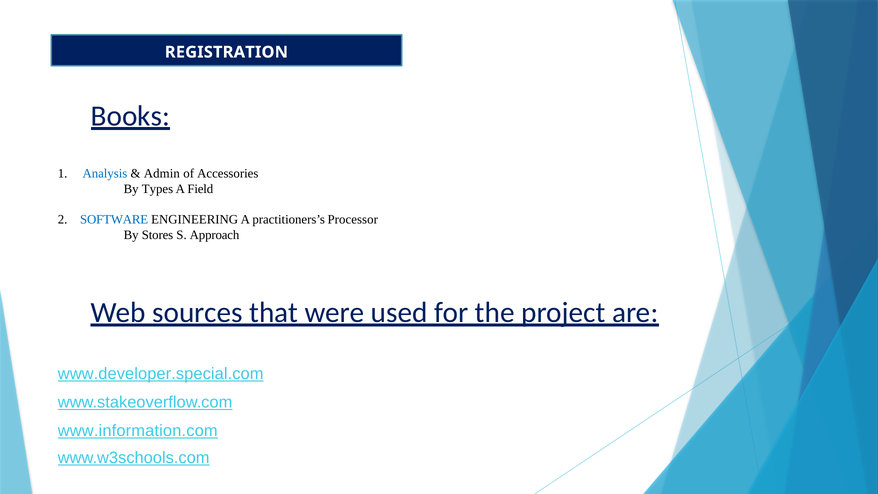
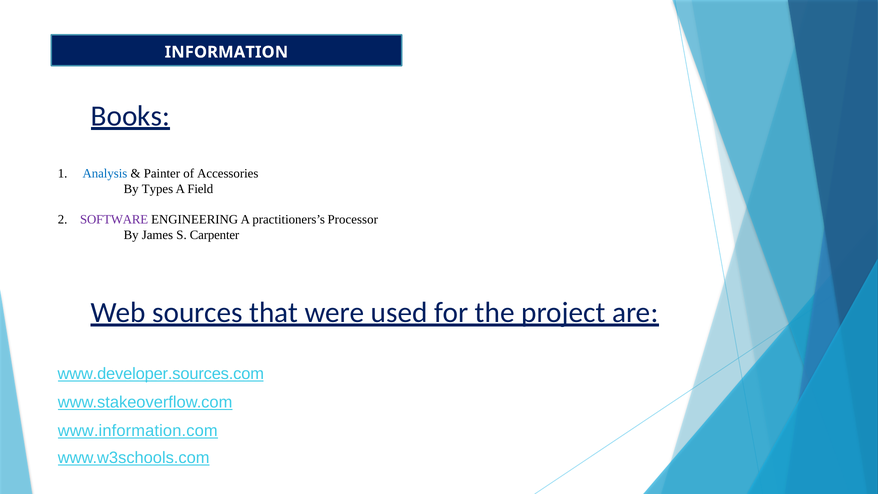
REGISTRATION: REGISTRATION -> INFORMATION
Admin: Admin -> Painter
SOFTWARE colour: blue -> purple
Stores: Stores -> James
Approach: Approach -> Carpenter
www.developer.special.com: www.developer.special.com -> www.developer.sources.com
